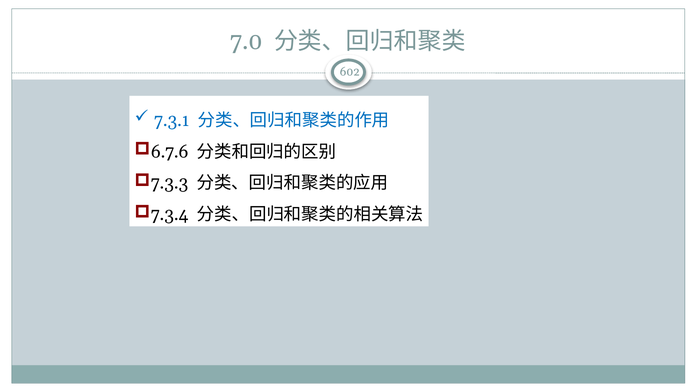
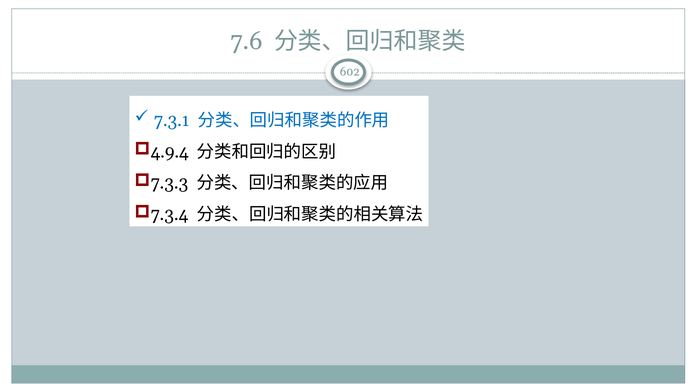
7.0: 7.0 -> 7.6
6.7.6: 6.7.6 -> 4.9.4
